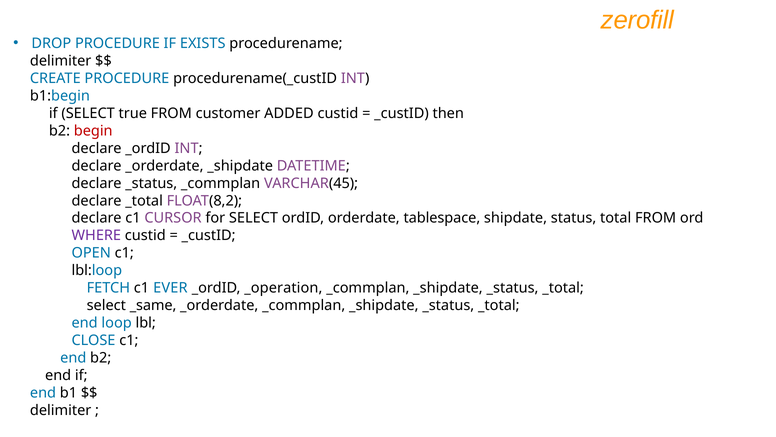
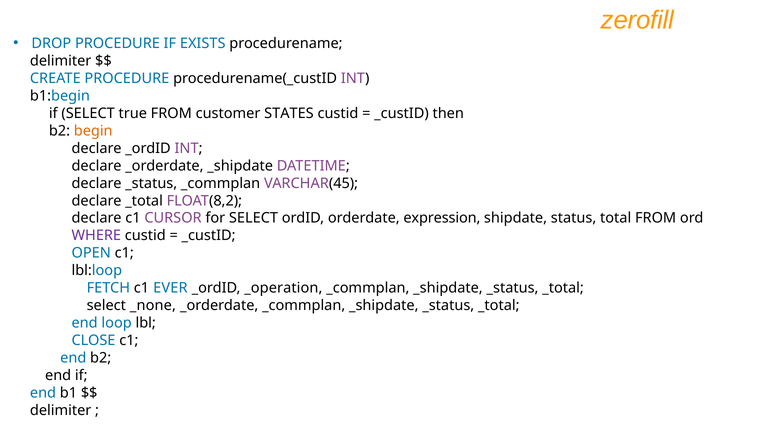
ADDED: ADDED -> STATES
begin colour: red -> orange
tablespace: tablespace -> expression
_same: _same -> _none
